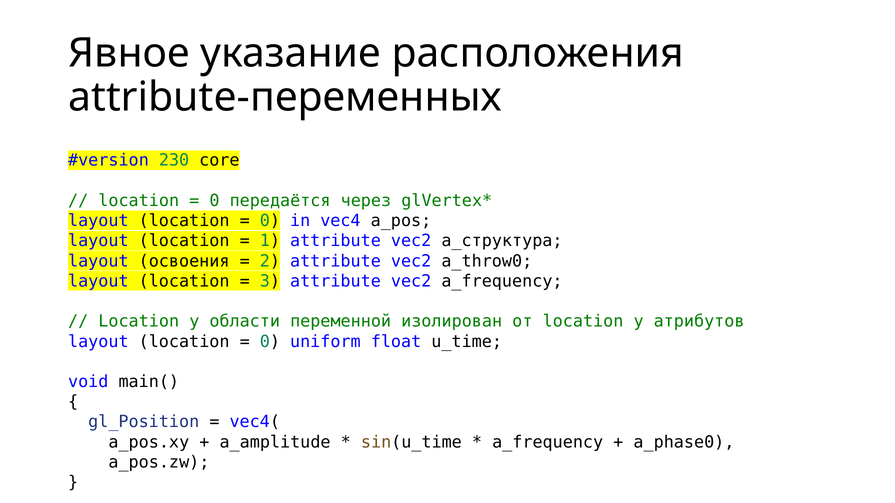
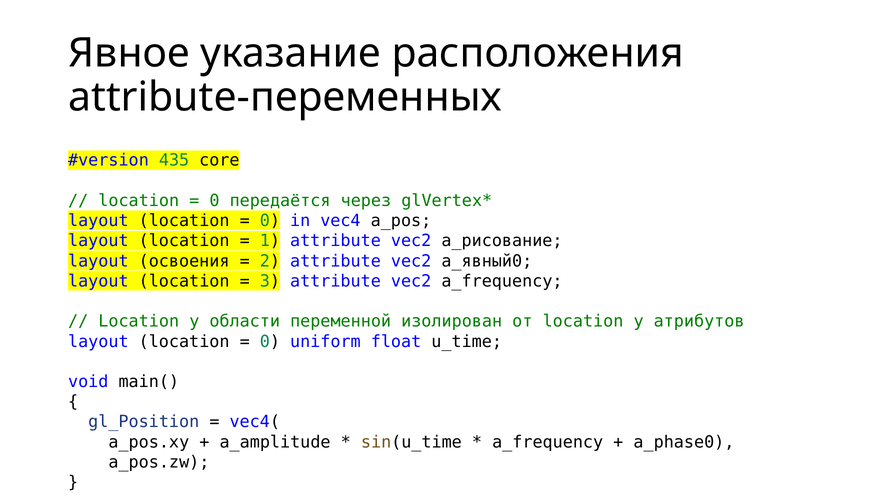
230: 230 -> 435
a_структура: a_структура -> a_рисование
a_throw0: a_throw0 -> a_явный0
